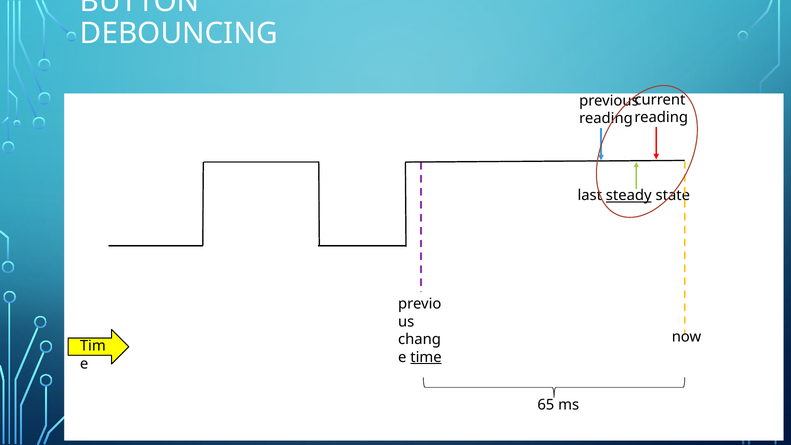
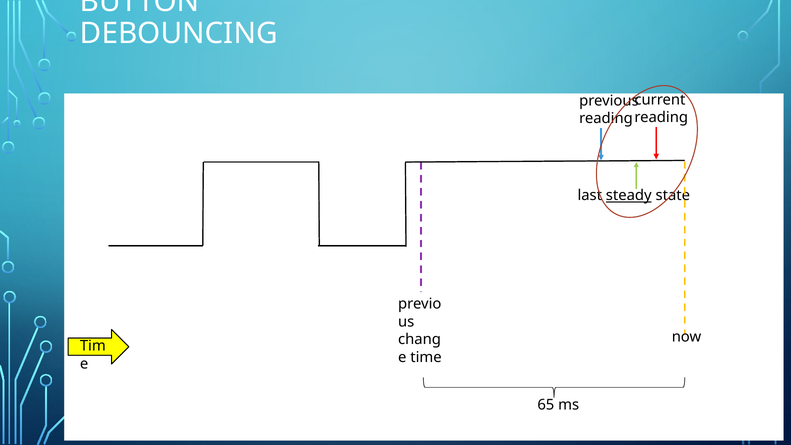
time underline: present -> none
